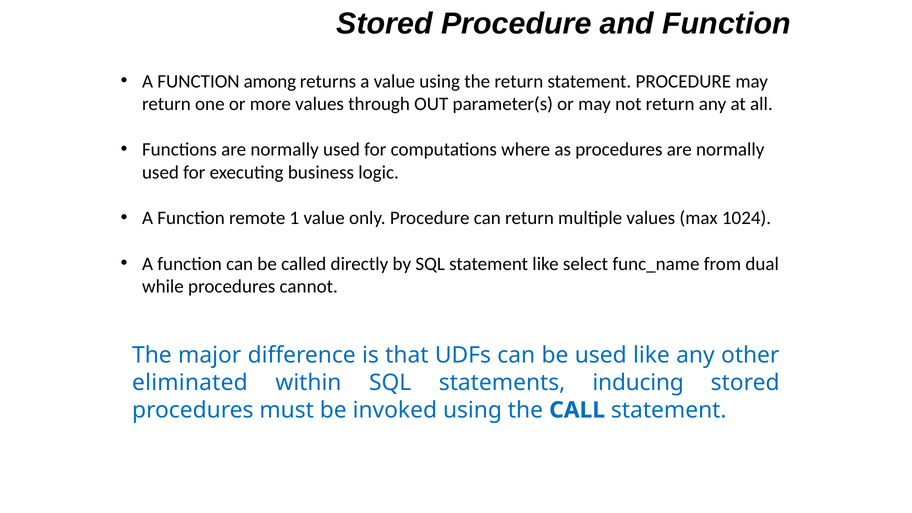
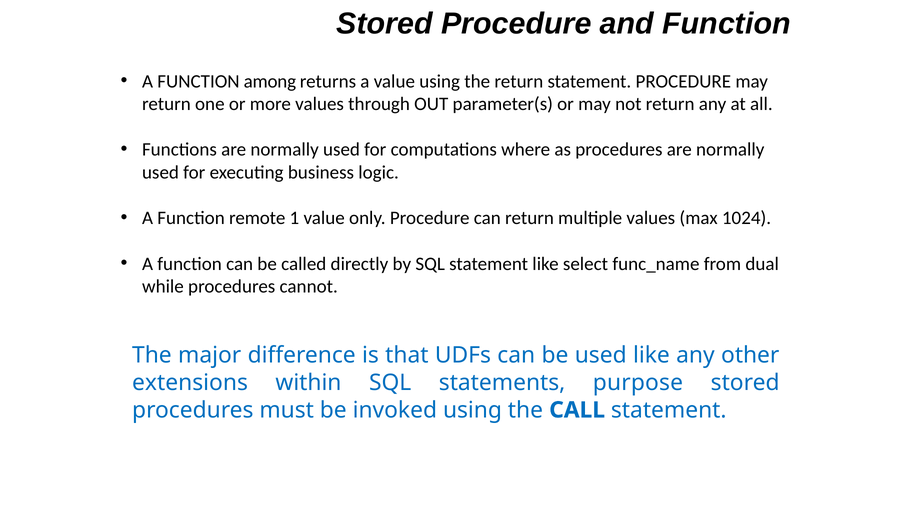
eliminated: eliminated -> extensions
inducing: inducing -> purpose
